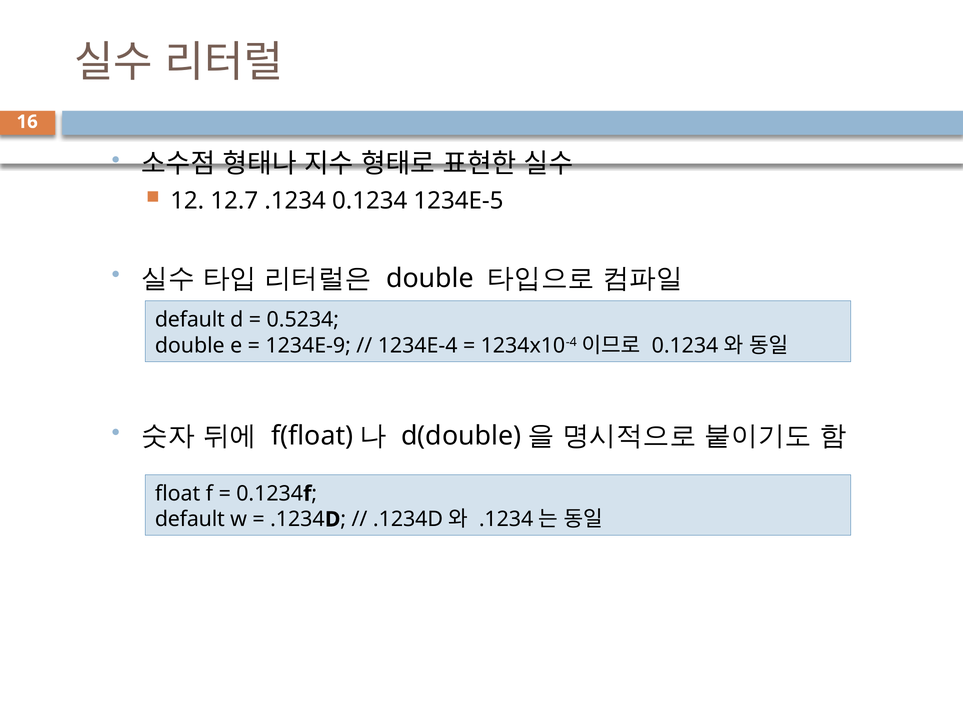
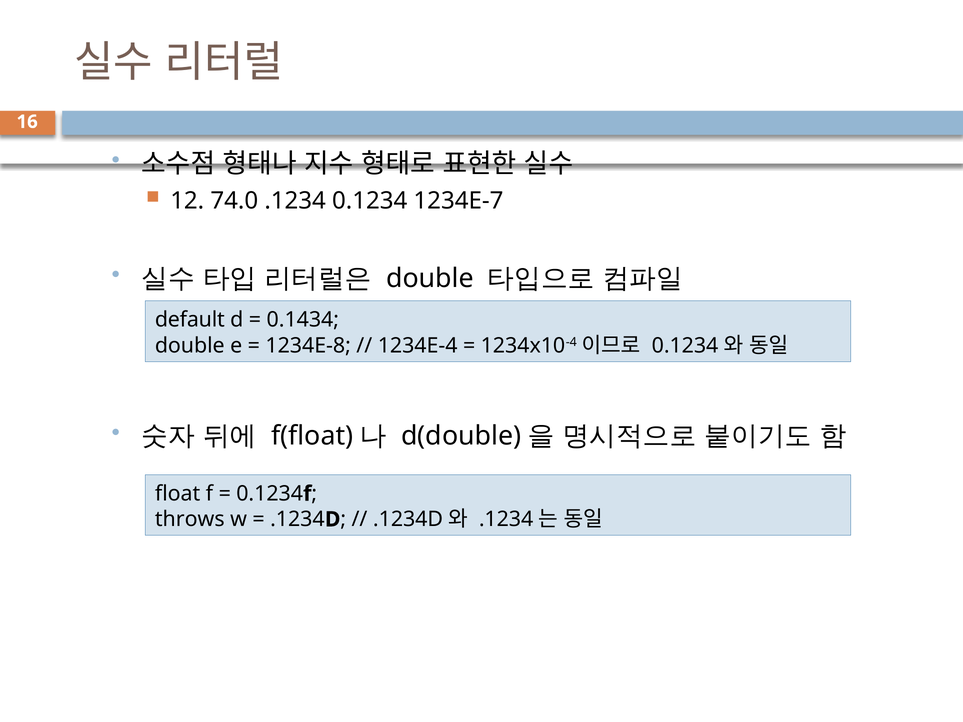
12.7: 12.7 -> 74.0
1234E-5: 1234E-5 -> 1234E-7
0.5234: 0.5234 -> 0.1434
1234E-9: 1234E-9 -> 1234E-8
default at (190, 520): default -> throws
